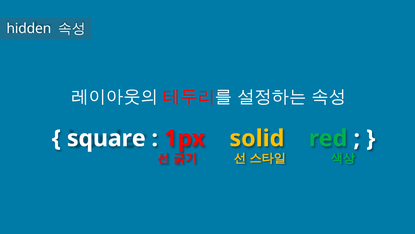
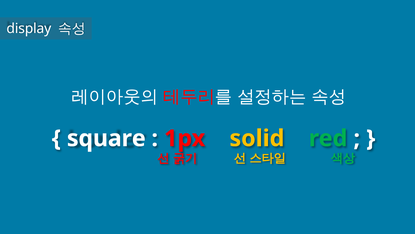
hidden: hidden -> display
